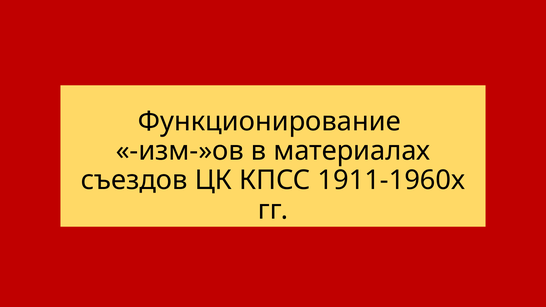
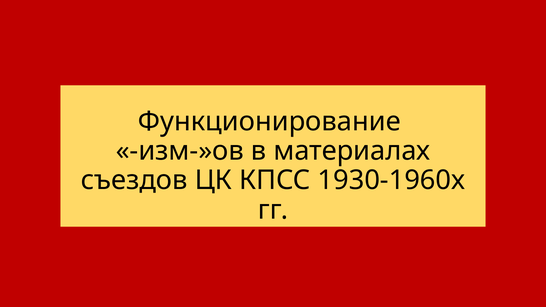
1911-1960х: 1911-1960х -> 1930-1960х
